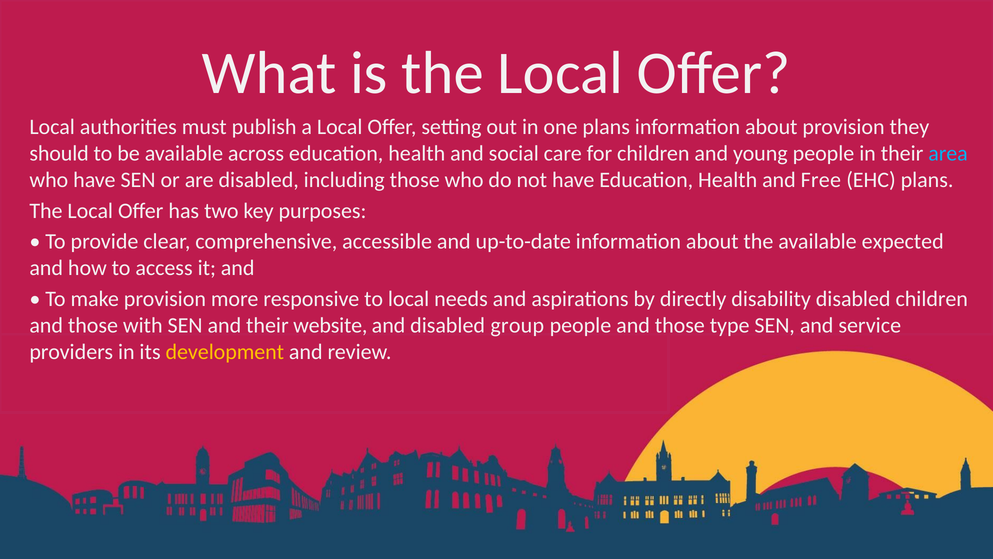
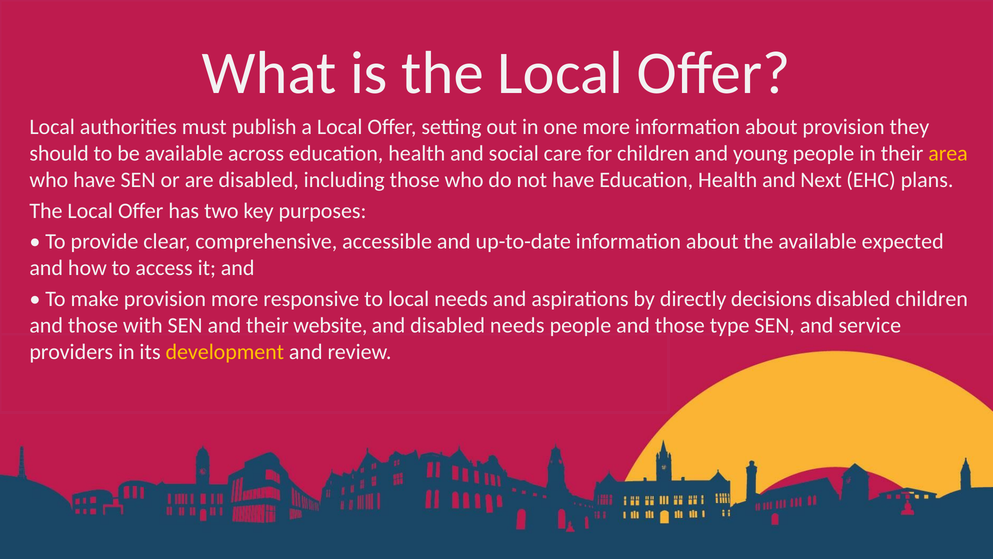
one plans: plans -> more
area colour: light blue -> yellow
Free: Free -> Next
disability: disability -> decisions
disabled group: group -> needs
